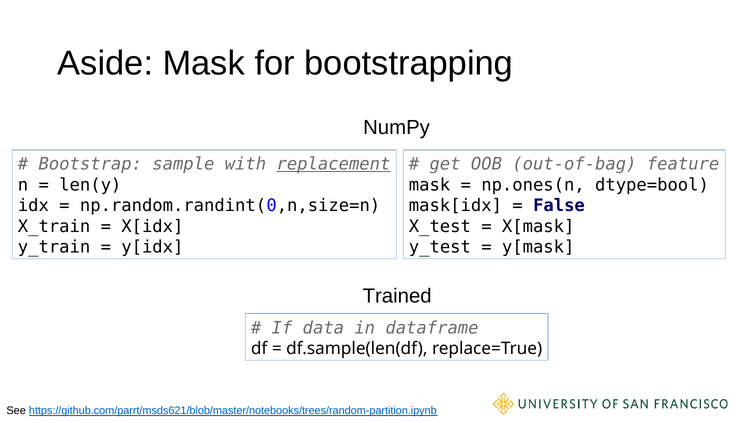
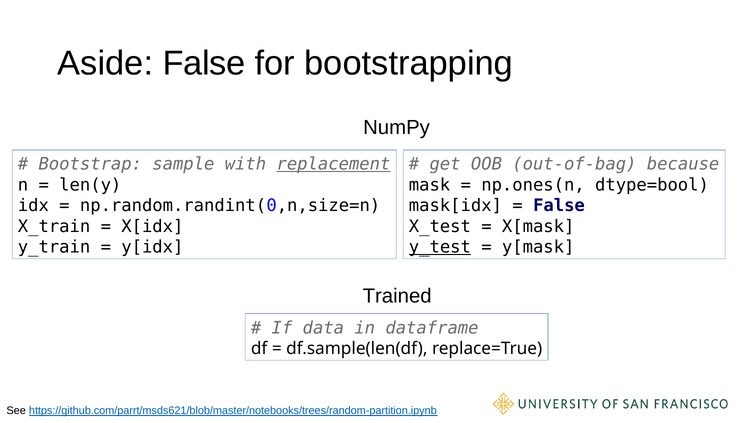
Aside Mask: Mask -> False
feature: feature -> because
y_test underline: none -> present
